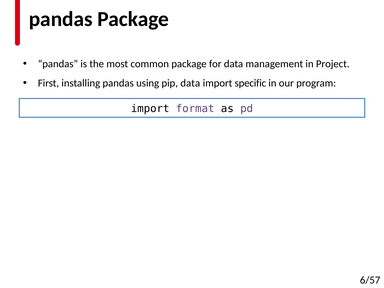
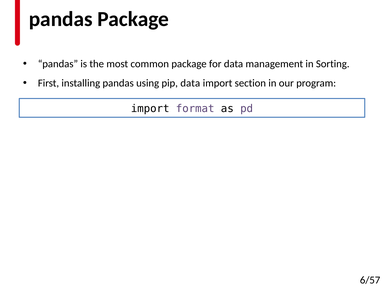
Project: Project -> Sorting
specific: specific -> section
